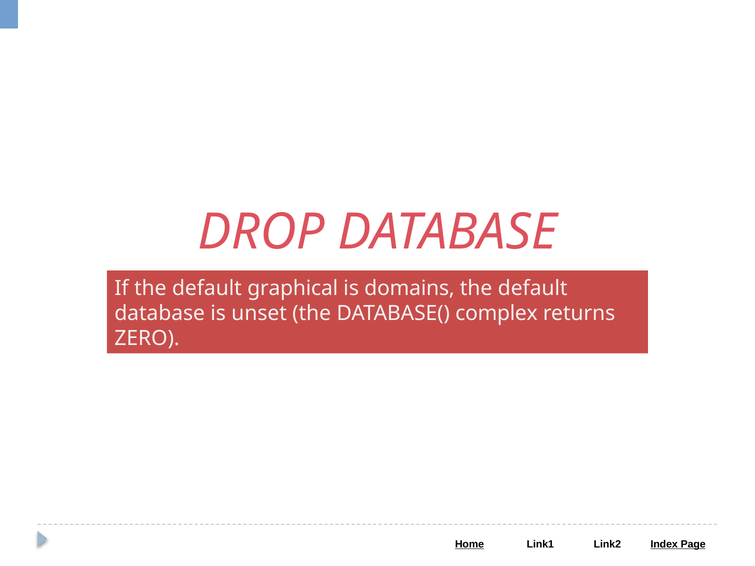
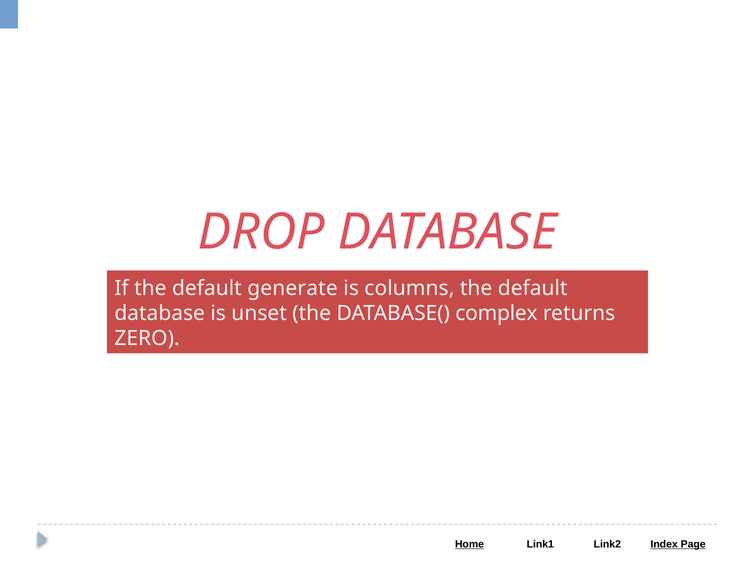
graphical: graphical -> generate
domains: domains -> columns
